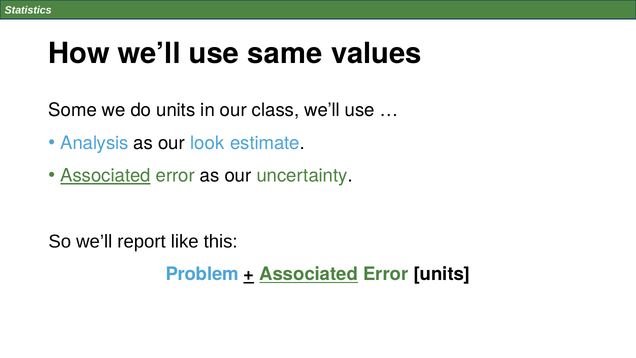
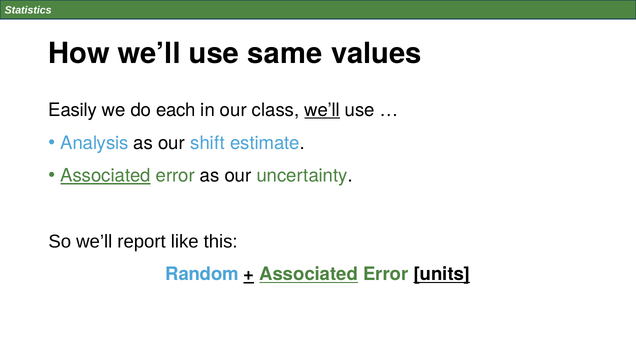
Some: Some -> Easily
do units: units -> each
we’ll at (322, 110) underline: none -> present
look: look -> shift
Problem: Problem -> Random
units at (442, 274) underline: none -> present
